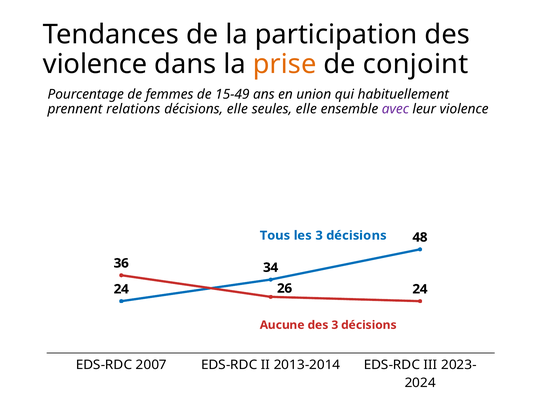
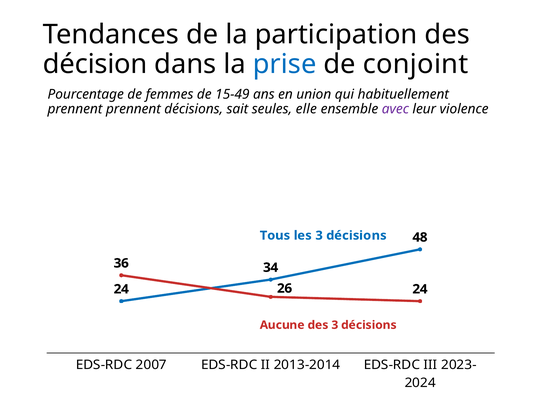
violence at (95, 64): violence -> décision
prise colour: orange -> blue
prennent relations: relations -> prennent
décisions elle: elle -> sait
